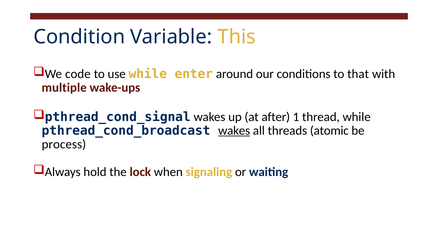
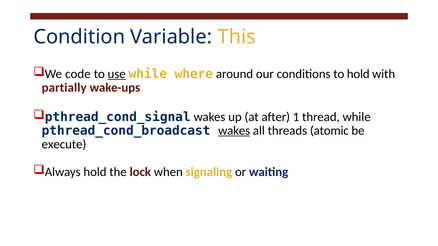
use underline: none -> present
enter: enter -> where
to that: that -> hold
multiple: multiple -> partially
process: process -> execute
